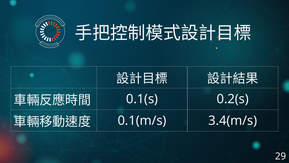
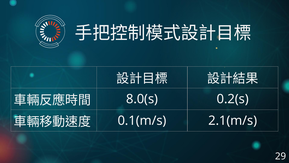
0.1(s: 0.1(s -> 8.0(s
3.4(m/s: 3.4(m/s -> 2.1(m/s
